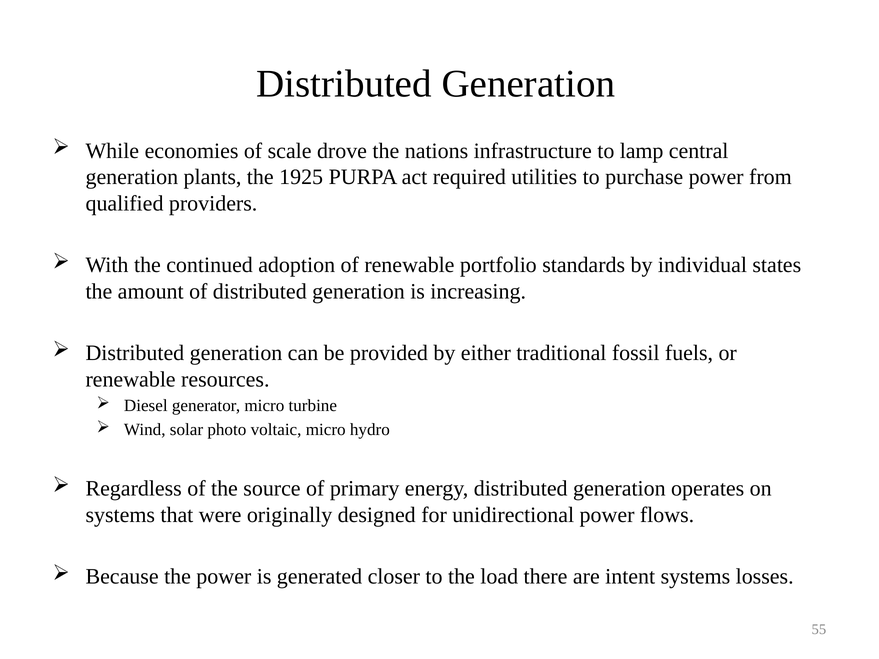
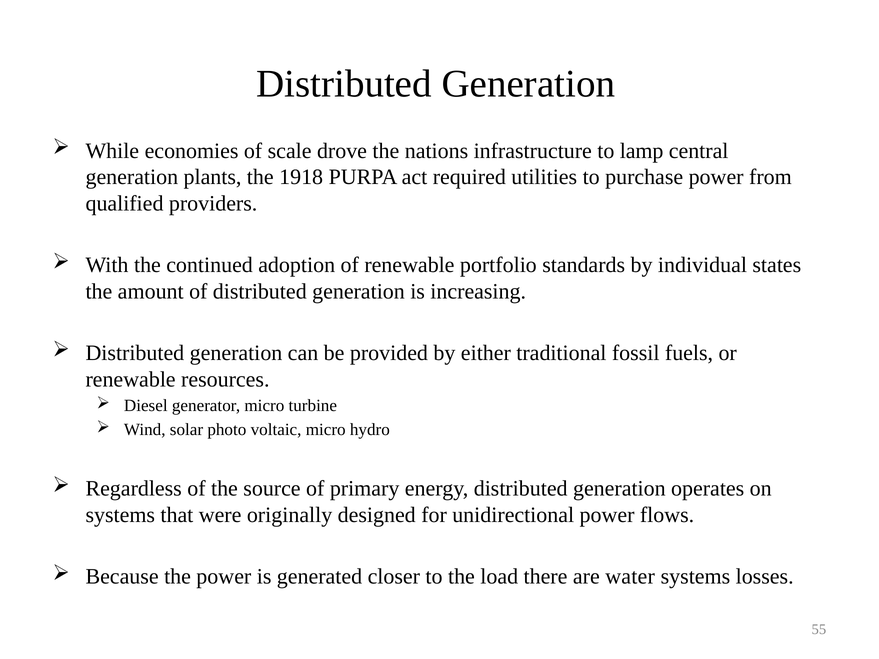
1925: 1925 -> 1918
intent: intent -> water
